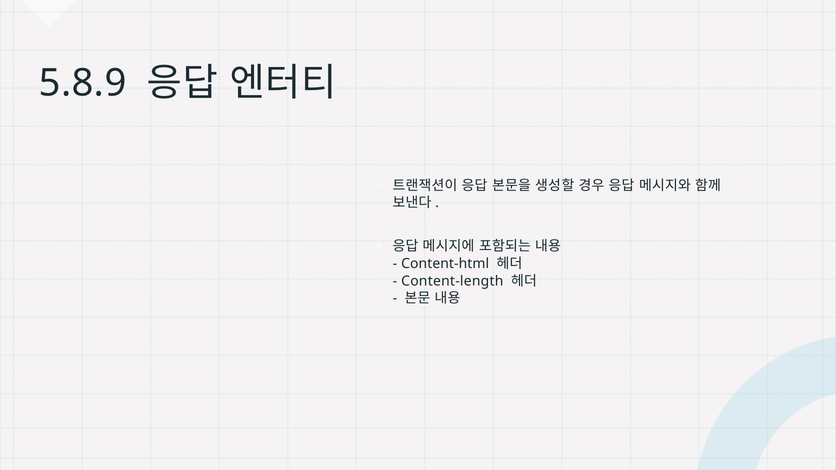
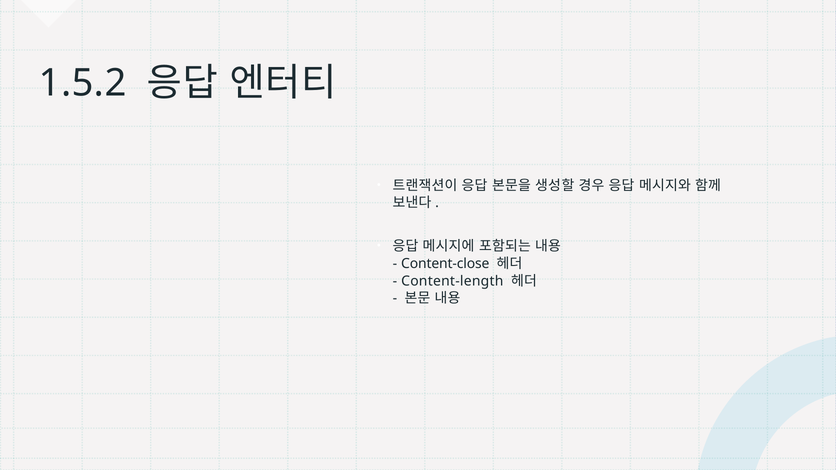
5.8.9: 5.8.9 -> 1.5.2
Content-html: Content-html -> Content-close
